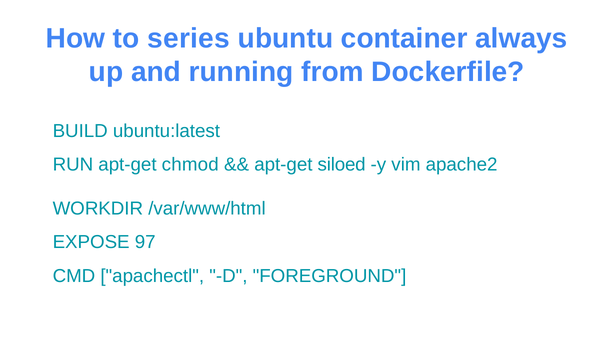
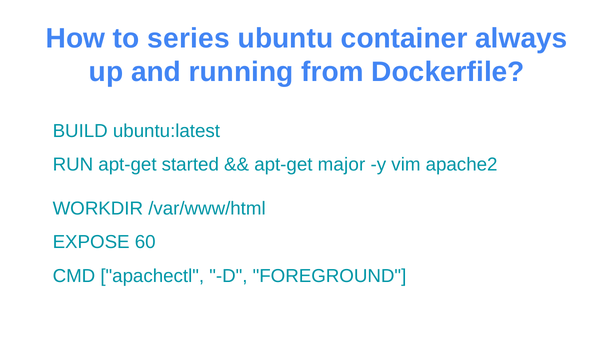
chmod: chmod -> started
siloed: siloed -> major
97: 97 -> 60
